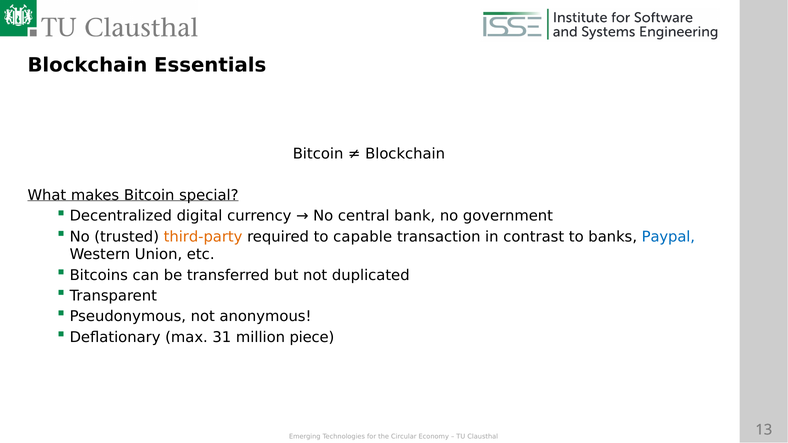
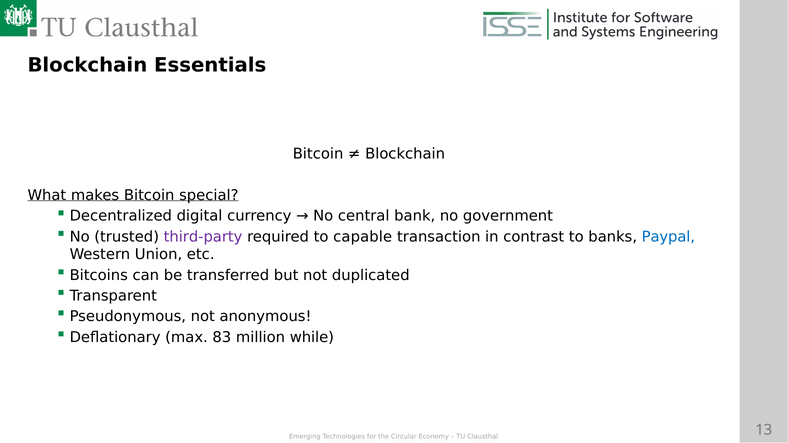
third-party colour: orange -> purple
31: 31 -> 83
piece: piece -> while
